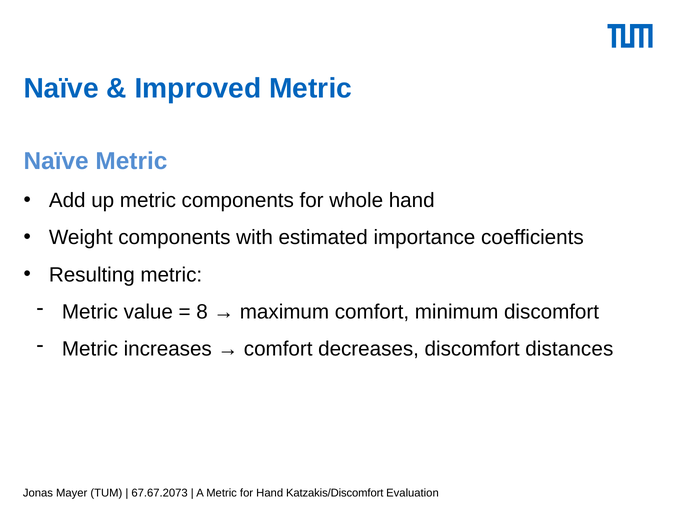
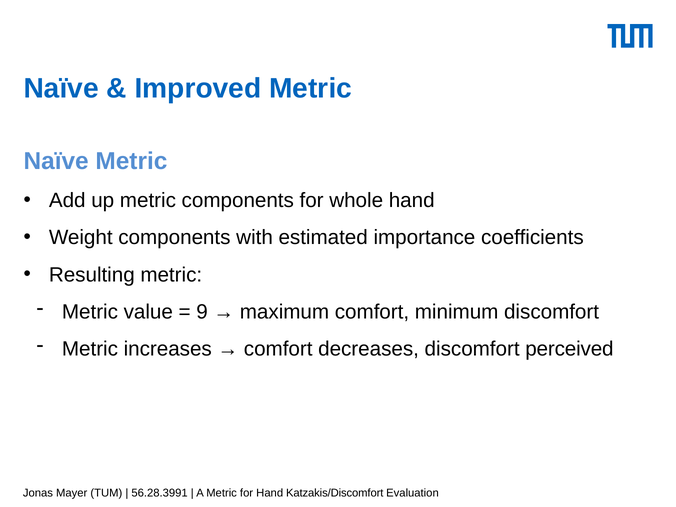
8: 8 -> 9
distances: distances -> perceived
67.67.2073: 67.67.2073 -> 56.28.3991
